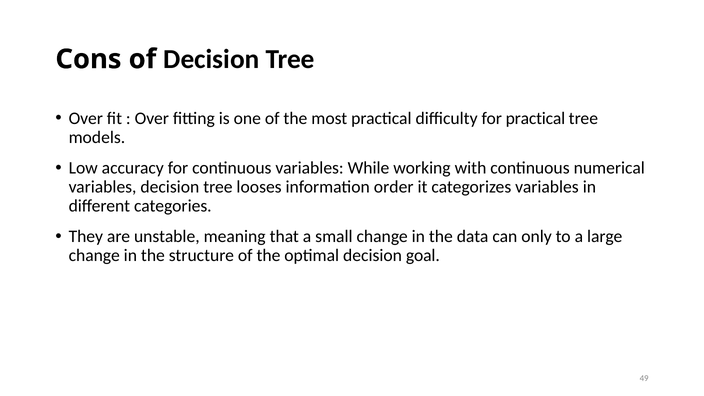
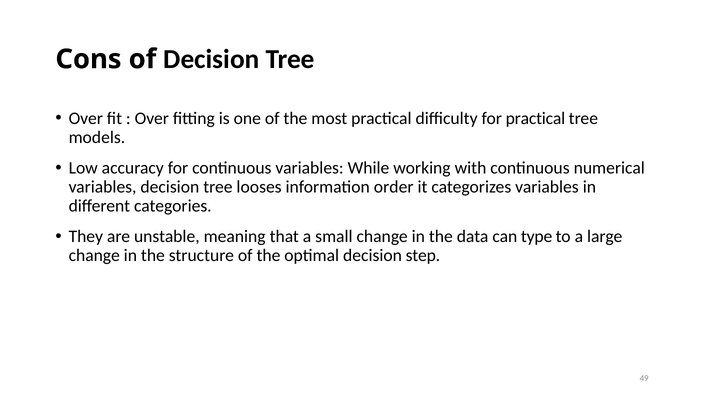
only: only -> type
goal: goal -> step
